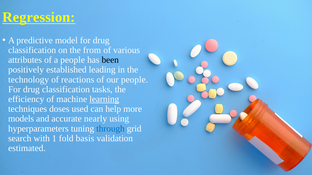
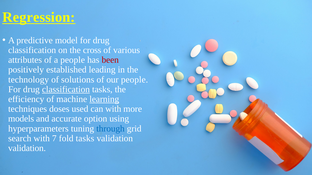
from: from -> cross
been colour: black -> red
reactions: reactions -> solutions
classification at (66, 90) underline: none -> present
can help: help -> with
nearly: nearly -> option
1: 1 -> 7
fold basis: basis -> tasks
estimated at (27, 149): estimated -> validation
